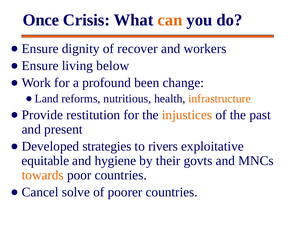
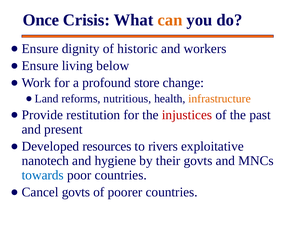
recover: recover -> historic
been: been -> store
injustices colour: orange -> red
strategies: strategies -> resources
equitable: equitable -> nanotech
towards colour: orange -> blue
solve at (76, 192): solve -> govts
